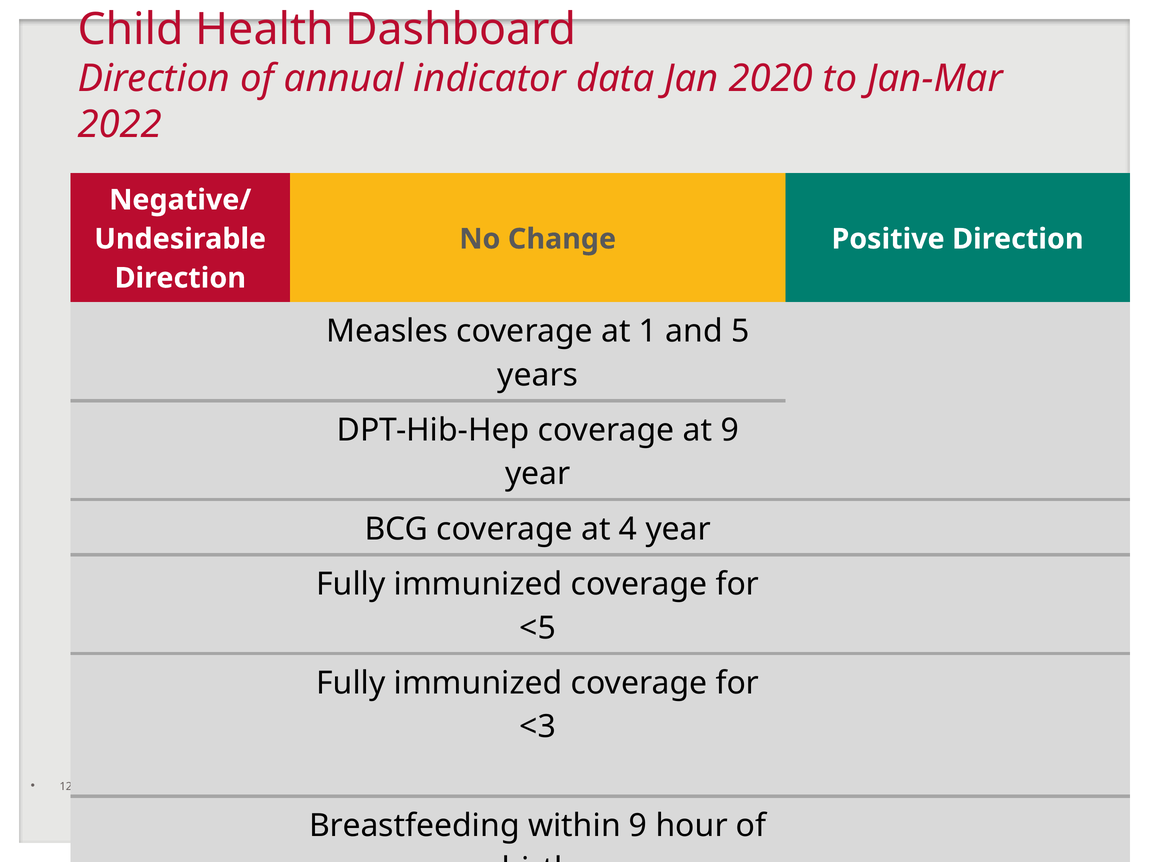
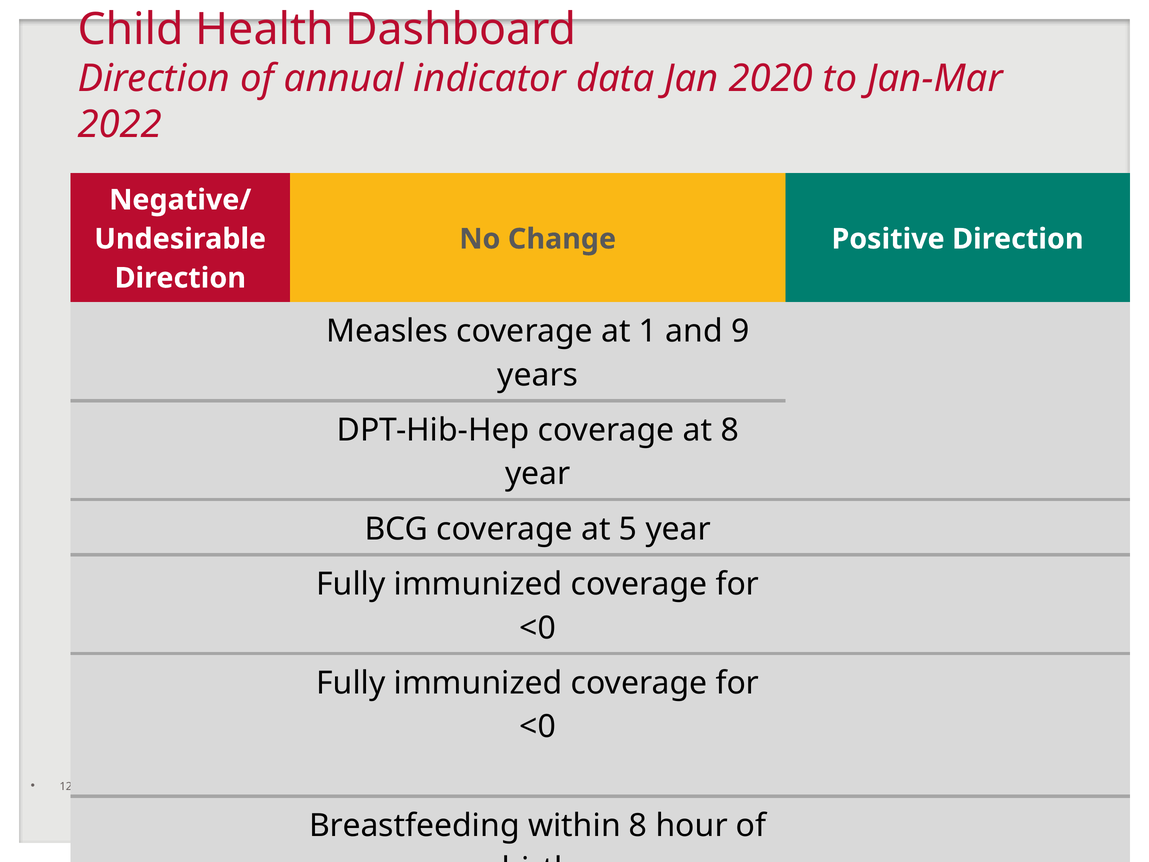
5: 5 -> 9
at 9: 9 -> 8
4: 4 -> 5
<5 at (538, 628): <5 -> <0
<3 at (538, 727): <3 -> <0
within 9: 9 -> 8
